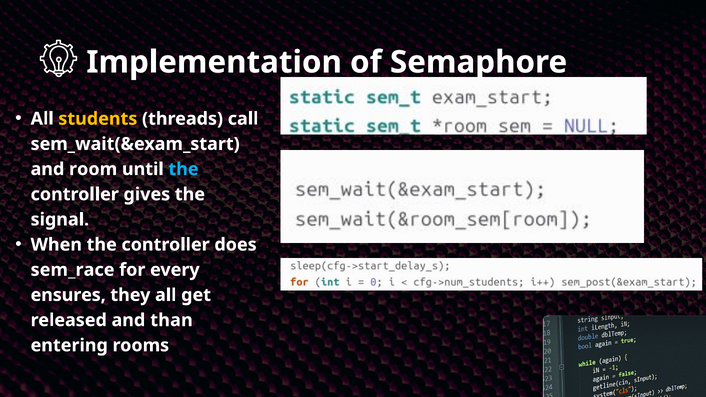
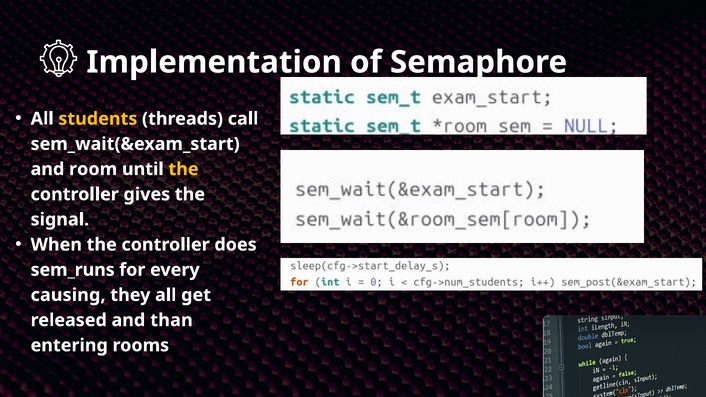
the at (183, 169) colour: light blue -> yellow
sem_race: sem_race -> sem_runs
ensures: ensures -> causing
